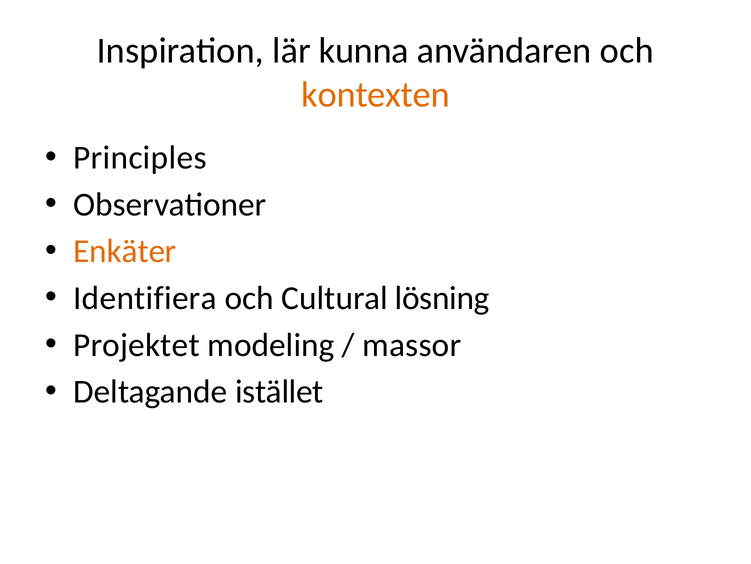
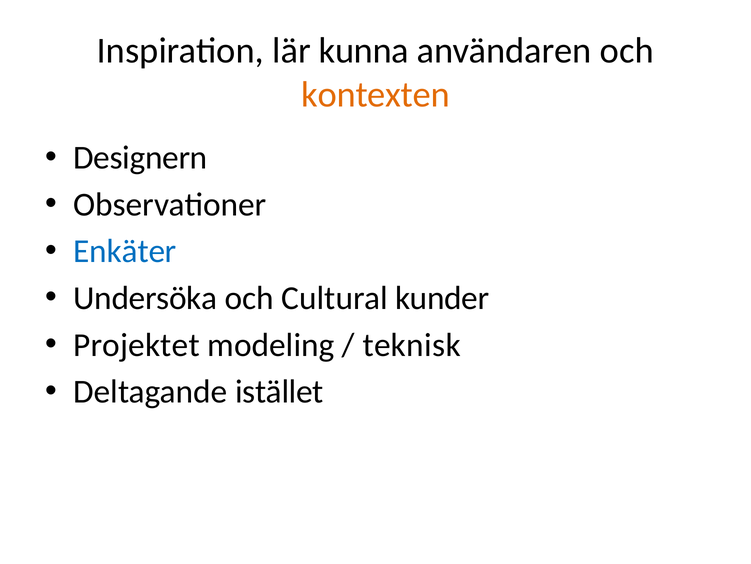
Principles: Principles -> Designern
Enkäter colour: orange -> blue
Identifiera: Identifiera -> Undersöka
lösning: lösning -> kunder
massor: massor -> teknisk
